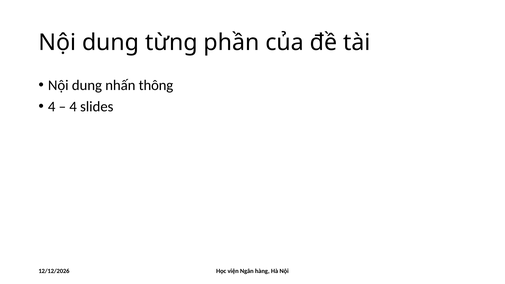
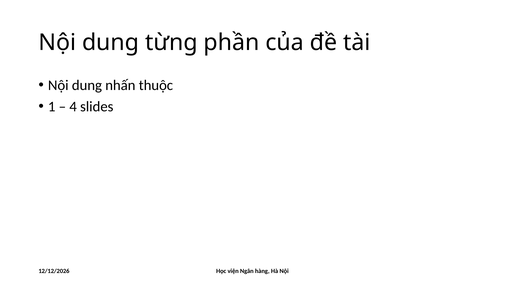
thông: thông -> thuộc
4 at (52, 107): 4 -> 1
